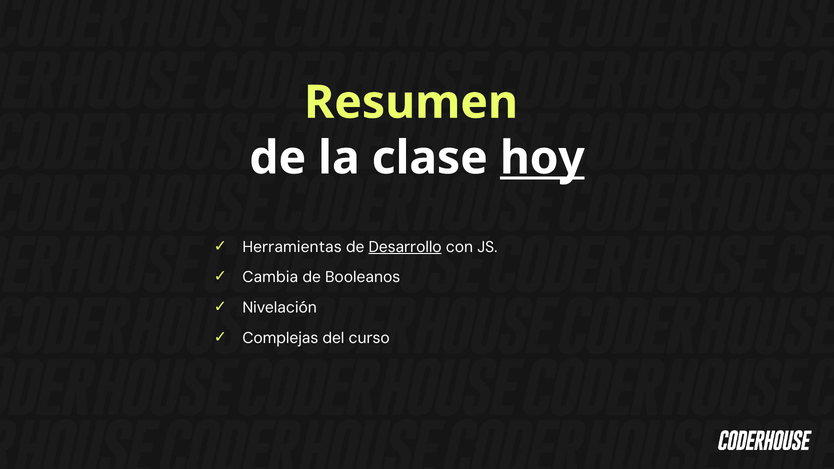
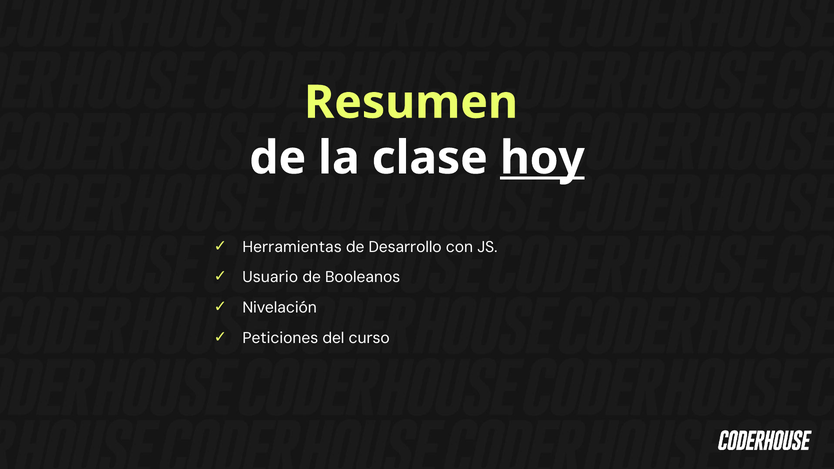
Desarrollo underline: present -> none
Cambia: Cambia -> Usuario
Complejas: Complejas -> Peticiones
